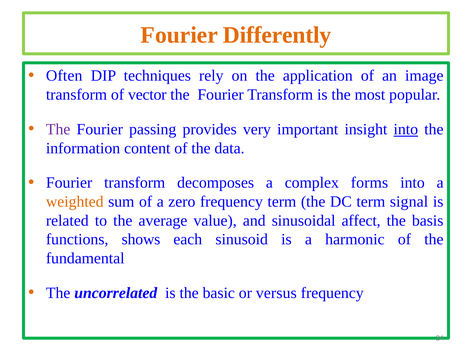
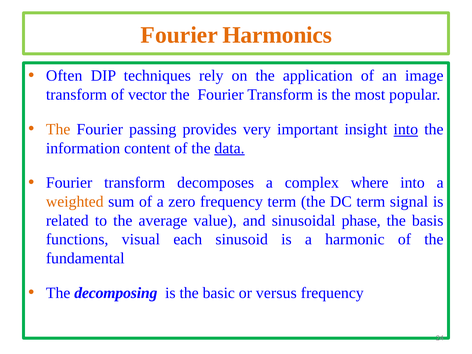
Differently: Differently -> Harmonics
The at (58, 129) colour: purple -> orange
data underline: none -> present
forms: forms -> where
affect: affect -> phase
shows: shows -> visual
uncorrelated: uncorrelated -> decomposing
